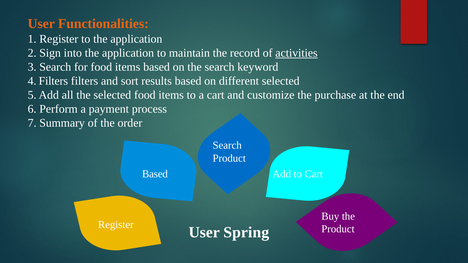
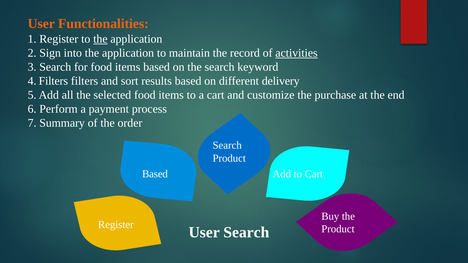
the at (100, 39) underline: none -> present
different selected: selected -> delivery
User Spring: Spring -> Search
